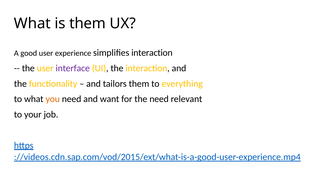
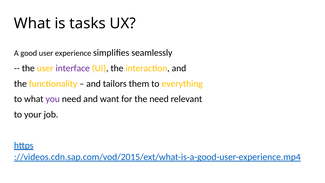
is them: them -> tasks
simplifies interaction: interaction -> seamlessly
you colour: orange -> purple
